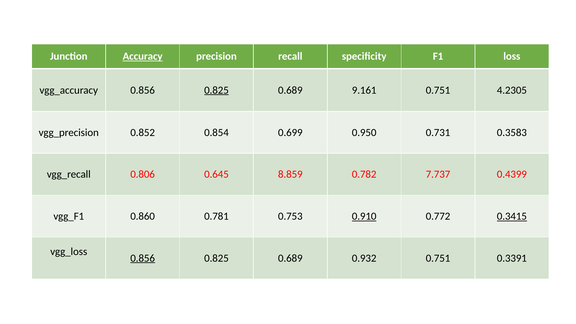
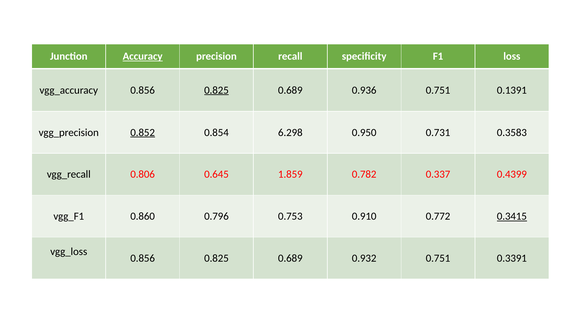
9.161: 9.161 -> 0.936
4.2305: 4.2305 -> 0.1391
0.852 underline: none -> present
0.699: 0.699 -> 6.298
8.859: 8.859 -> 1.859
7.737: 7.737 -> 0.337
0.781: 0.781 -> 0.796
0.910 underline: present -> none
0.856 at (143, 258) underline: present -> none
